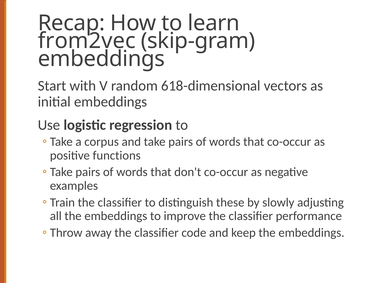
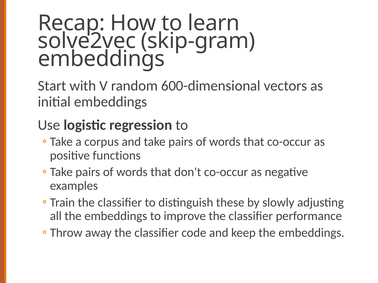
from2vec: from2vec -> solve2vec
618-dimensional: 618-dimensional -> 600-dimensional
